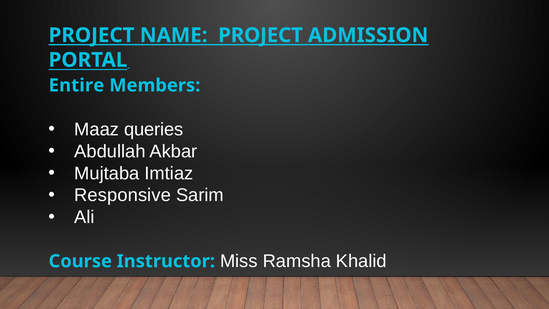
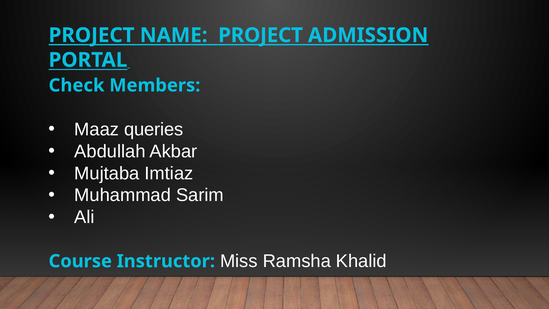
Entire: Entire -> Check
Responsive: Responsive -> Muhammad
